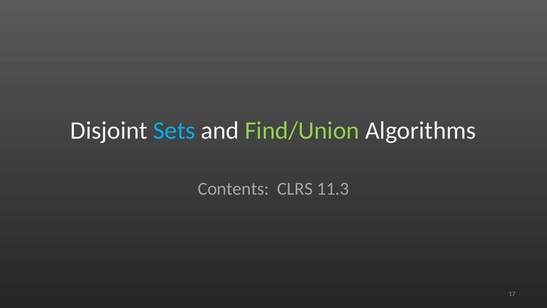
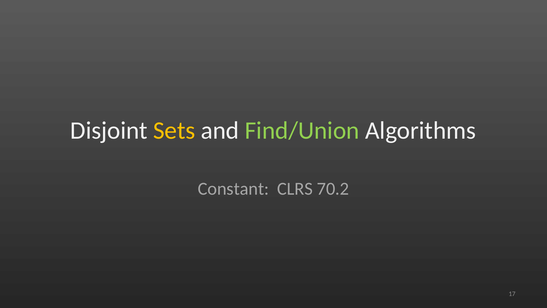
Sets colour: light blue -> yellow
Contents: Contents -> Constant
11.3: 11.3 -> 70.2
